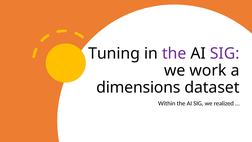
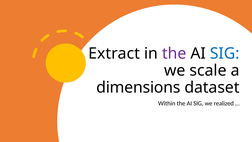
Tuning: Tuning -> Extract
SIG at (225, 53) colour: purple -> blue
work: work -> scale
